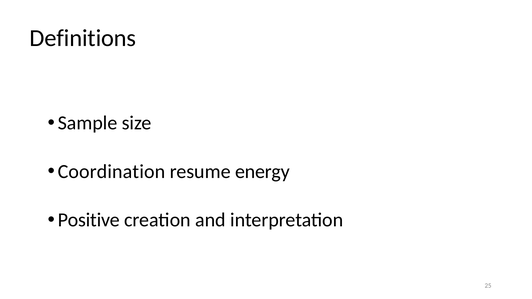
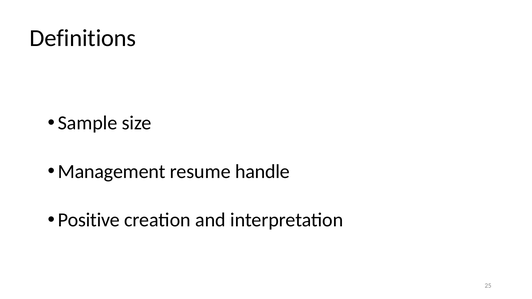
Coordination: Coordination -> Management
energy: energy -> handle
